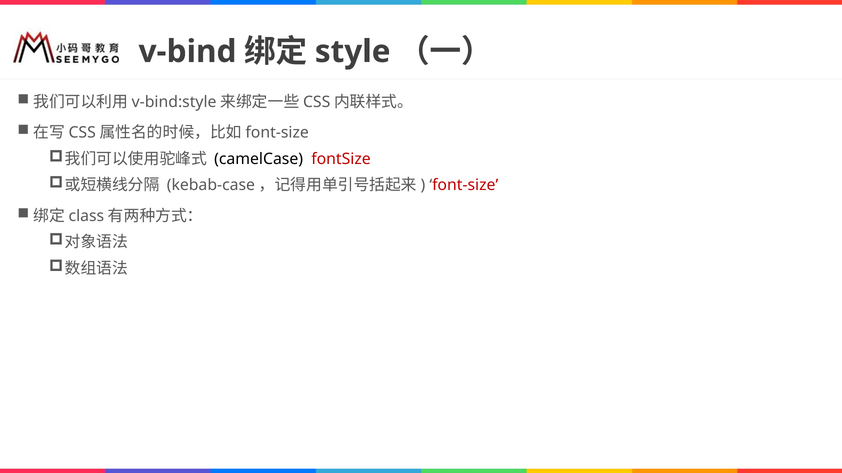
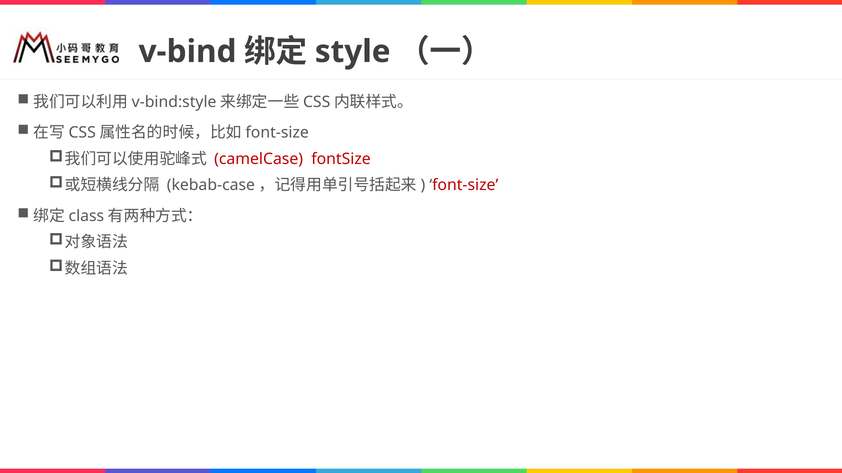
camelCase colour: black -> red
